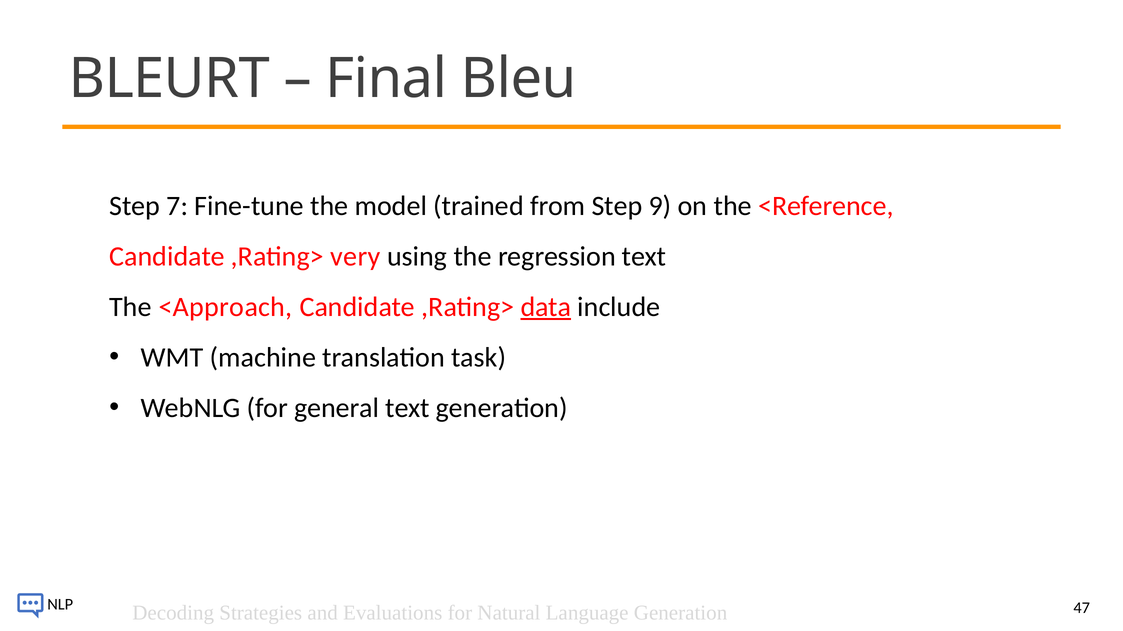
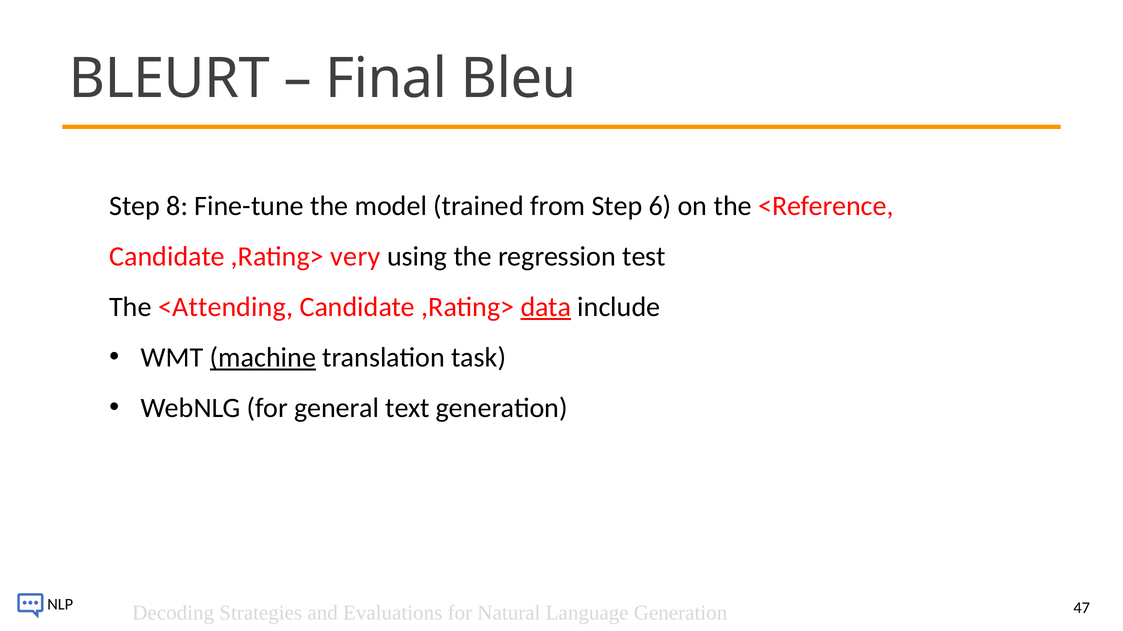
7: 7 -> 8
9: 9 -> 6
regression text: text -> test
<Approach: <Approach -> <Attending
machine underline: none -> present
